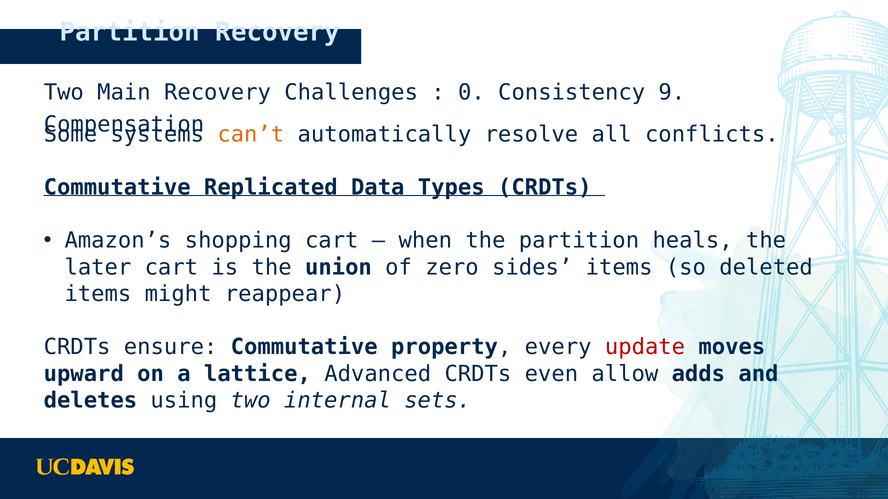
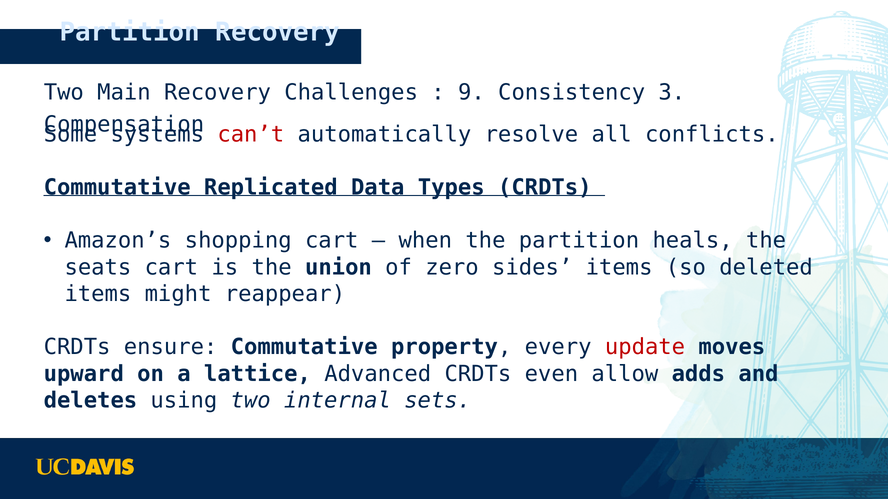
0: 0 -> 9
9: 9 -> 3
can’t colour: orange -> red
later: later -> seats
